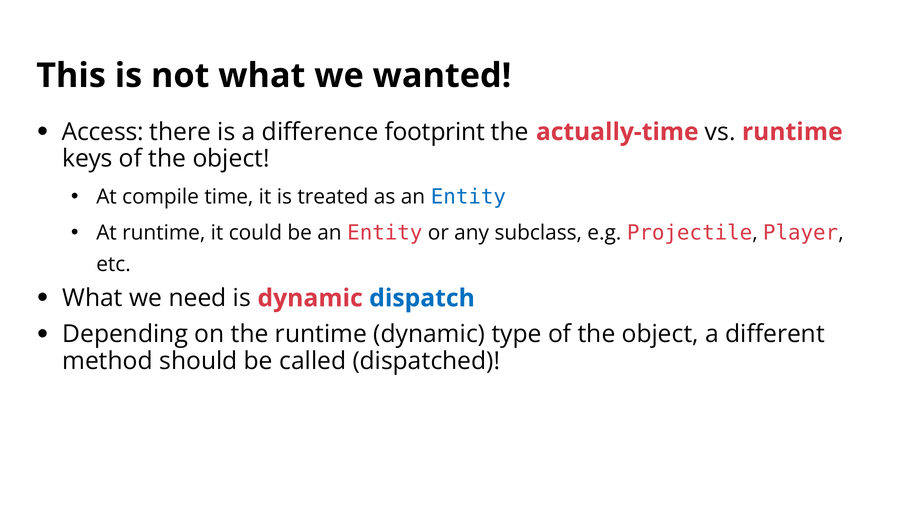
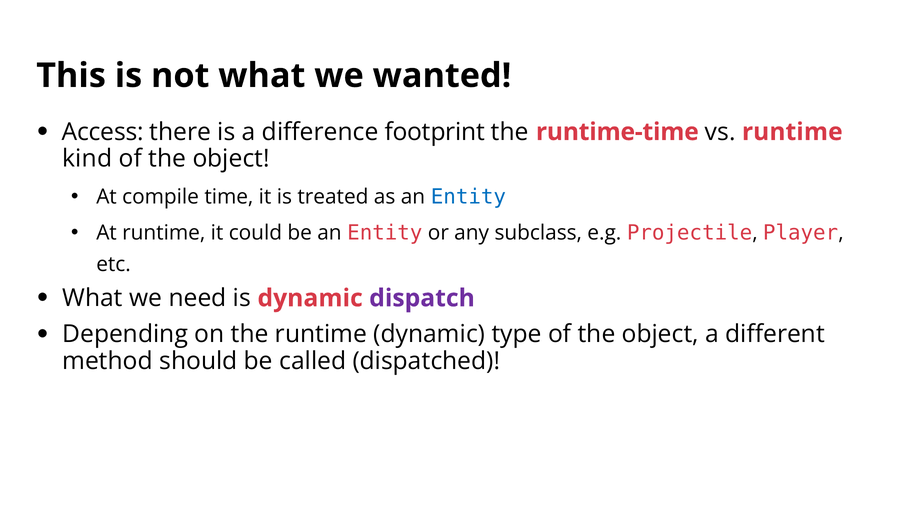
actually-time: actually-time -> runtime-time
keys: keys -> kind
dispatch colour: blue -> purple
